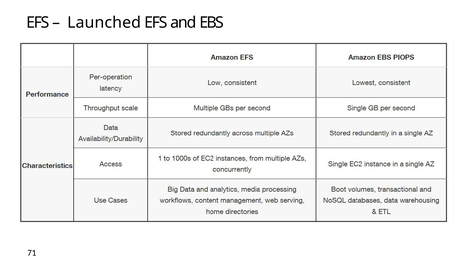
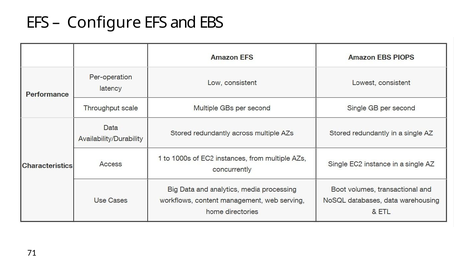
Launched: Launched -> Configure
